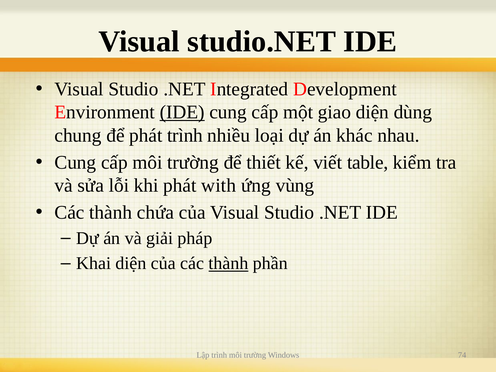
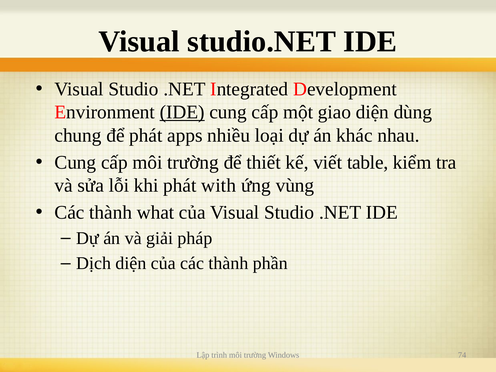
phát trình: trình -> apps
chứa: chứa -> what
Khai: Khai -> Dịch
thành at (228, 263) underline: present -> none
